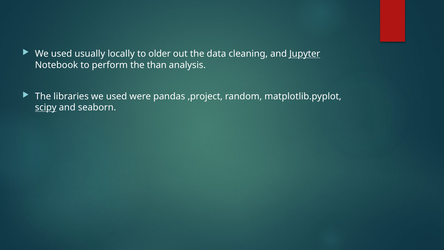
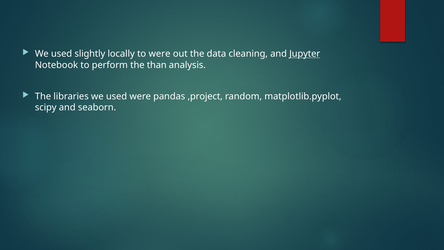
usually: usually -> slightly
to older: older -> were
scipy underline: present -> none
